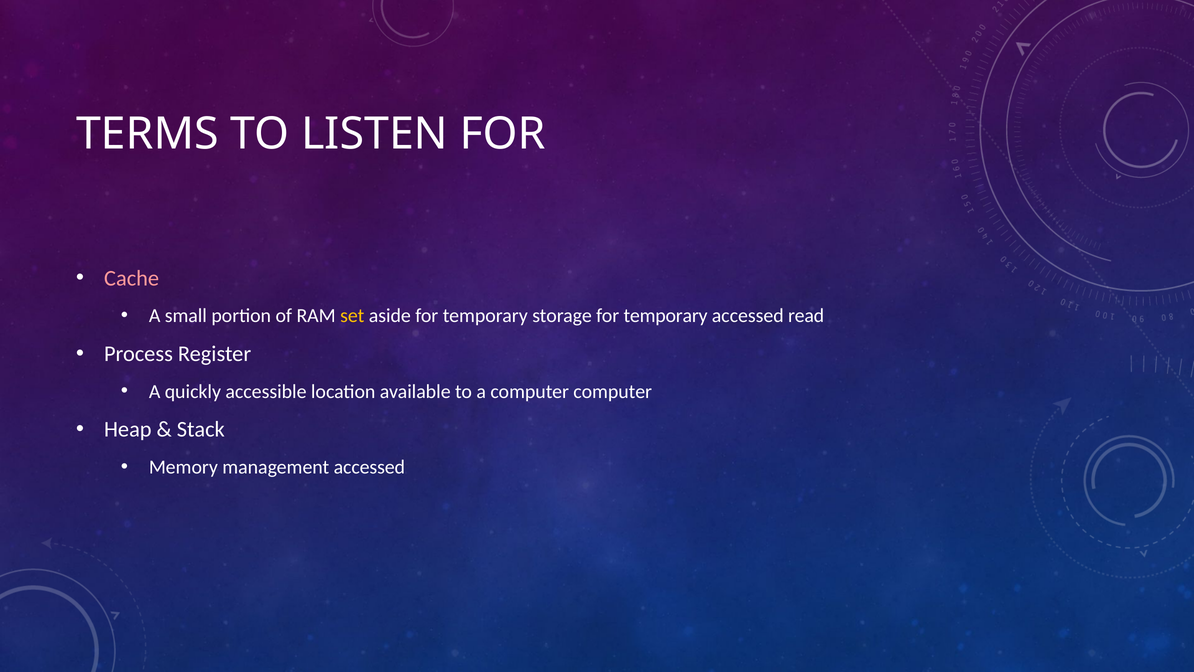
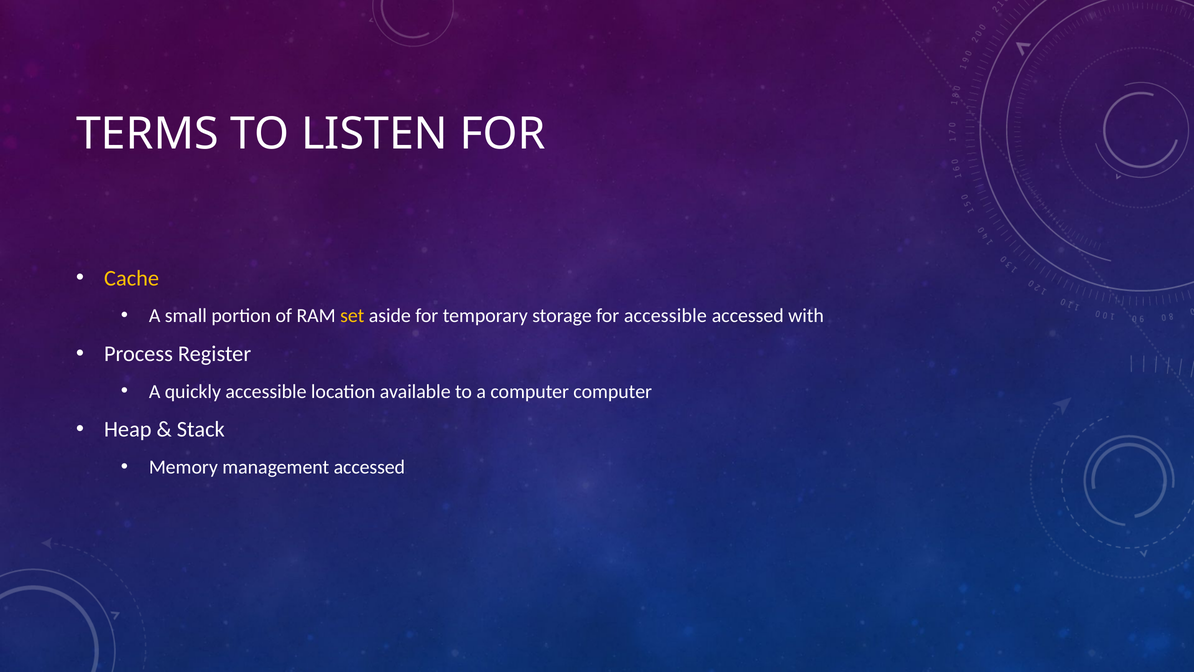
Cache colour: pink -> yellow
storage for temporary: temporary -> accessible
read: read -> with
